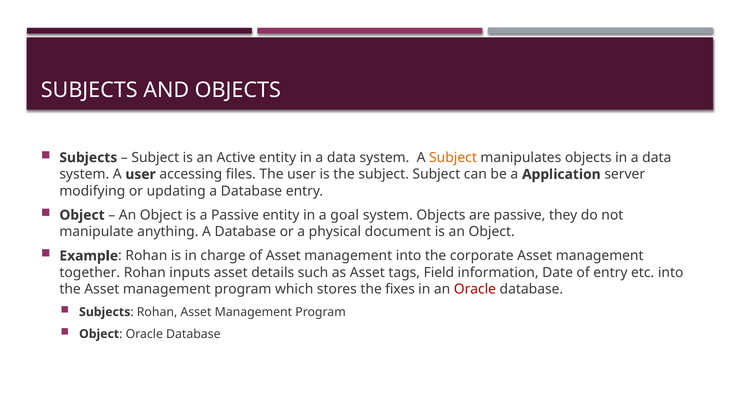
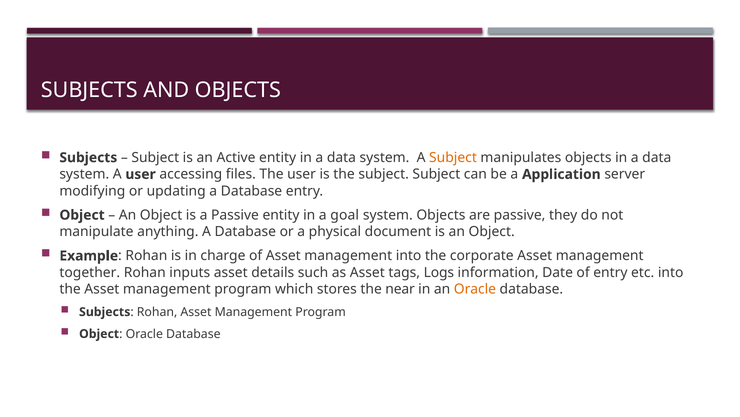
Field: Field -> Logs
fixes: fixes -> near
Oracle at (475, 289) colour: red -> orange
